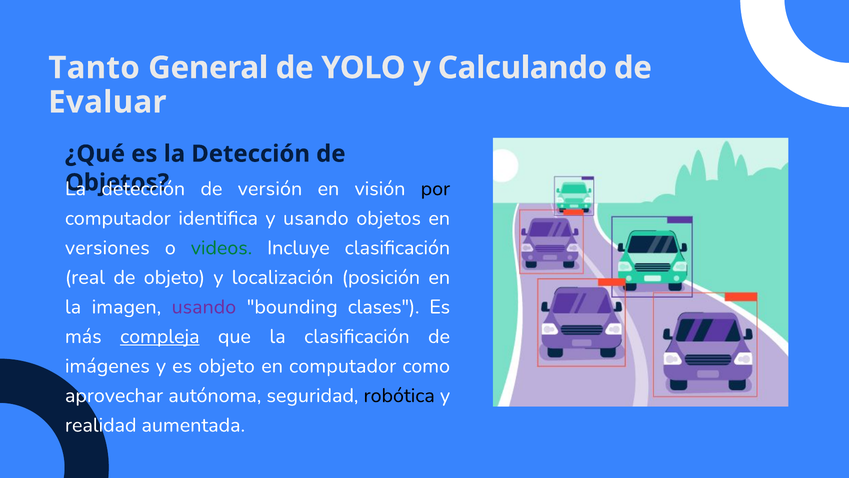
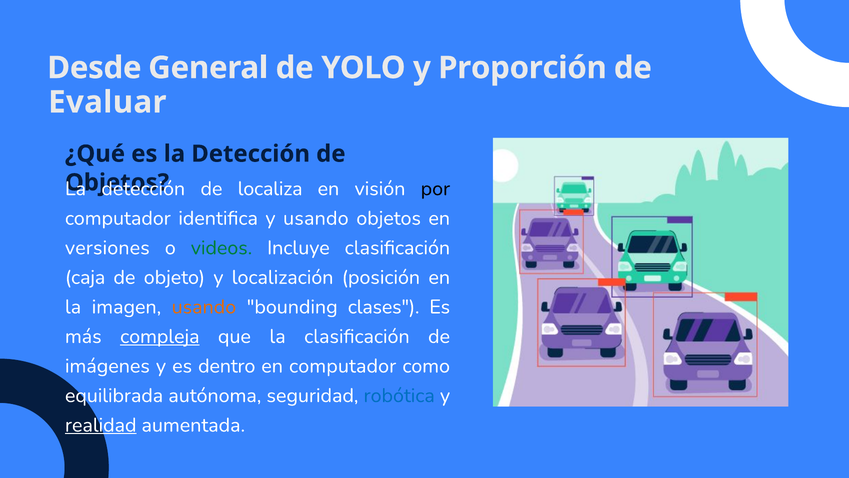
Tanto: Tanto -> Desde
Calculando: Calculando -> Proporción
versión: versión -> localiza
real: real -> caja
usando at (204, 307) colour: purple -> orange
es objeto: objeto -> dentro
aprovechar: aprovechar -> equilibrada
robótica colour: black -> blue
realidad underline: none -> present
